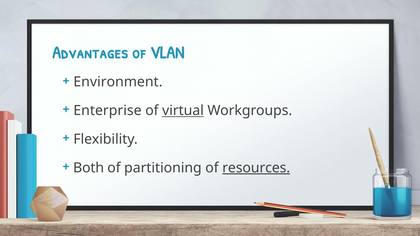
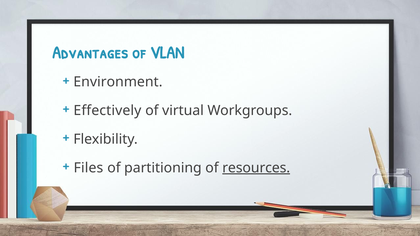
Enterprise: Enterprise -> Effectively
virtual underline: present -> none
Both: Both -> Files
